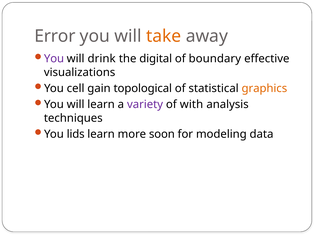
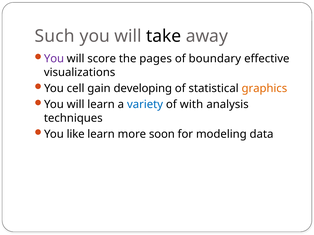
Error: Error -> Such
take colour: orange -> black
drink: drink -> score
digital: digital -> pages
topological: topological -> developing
variety colour: purple -> blue
lids: lids -> like
